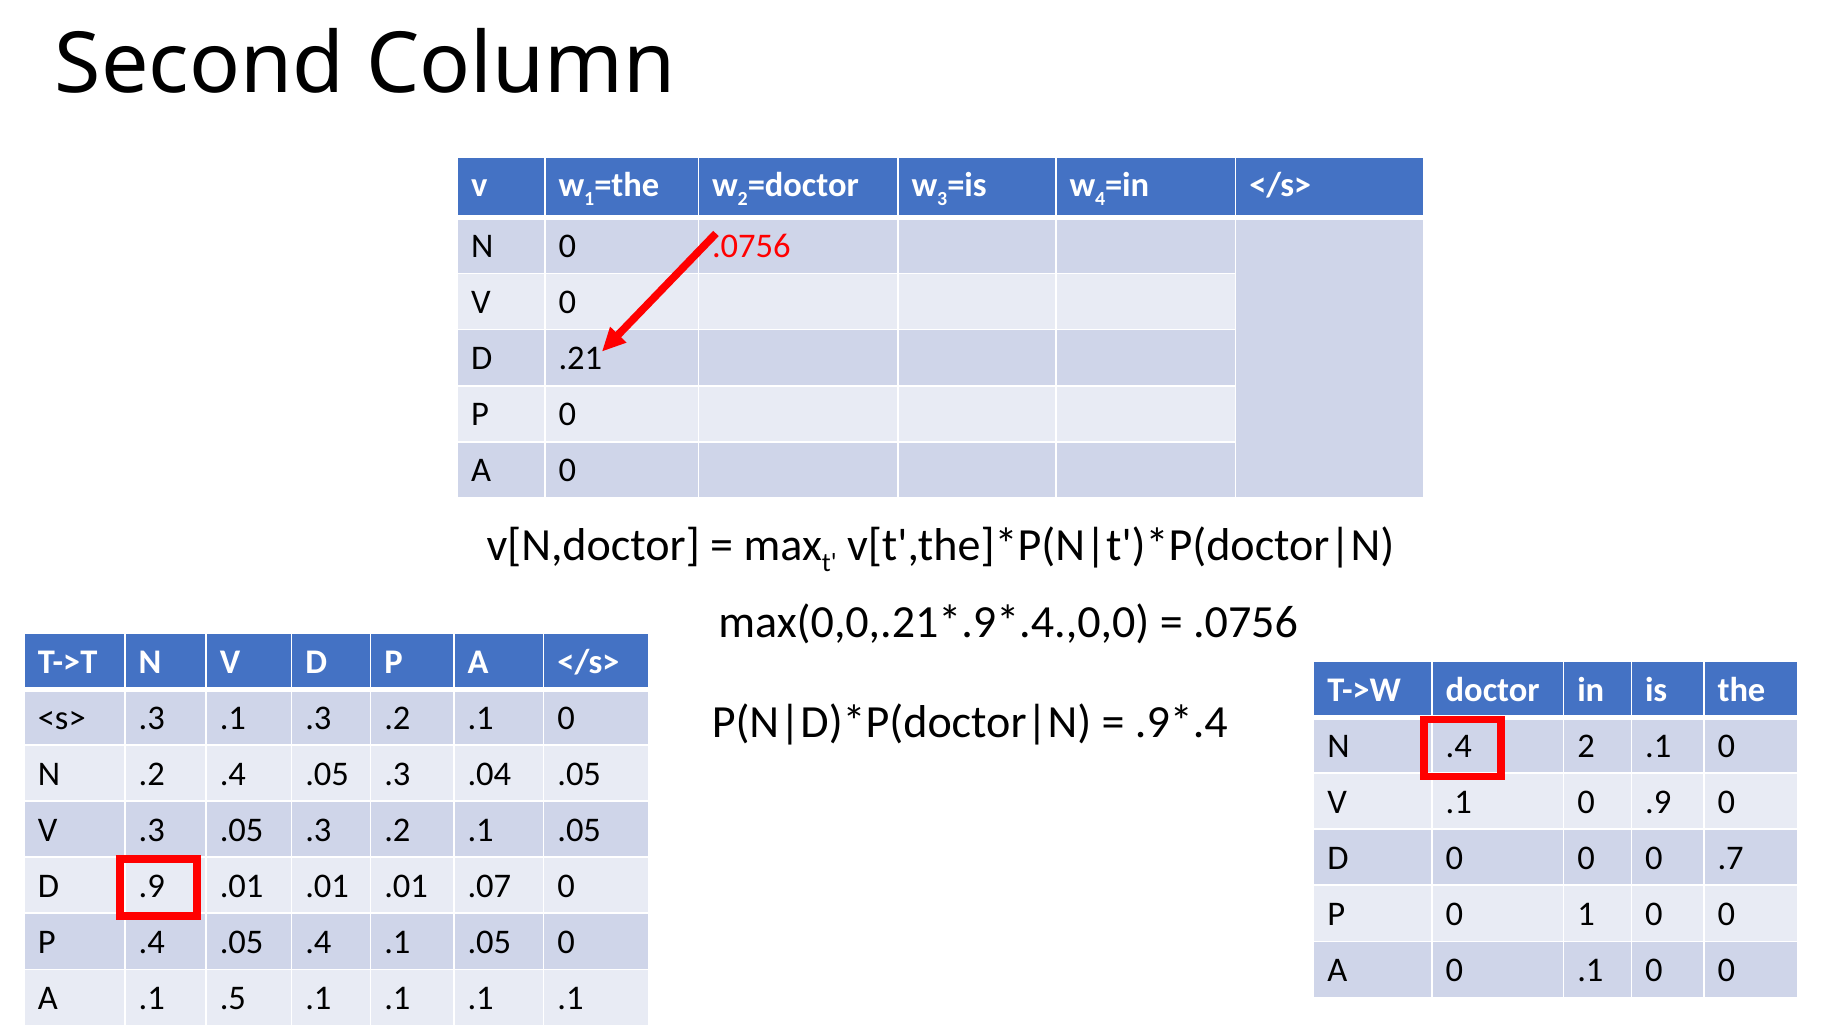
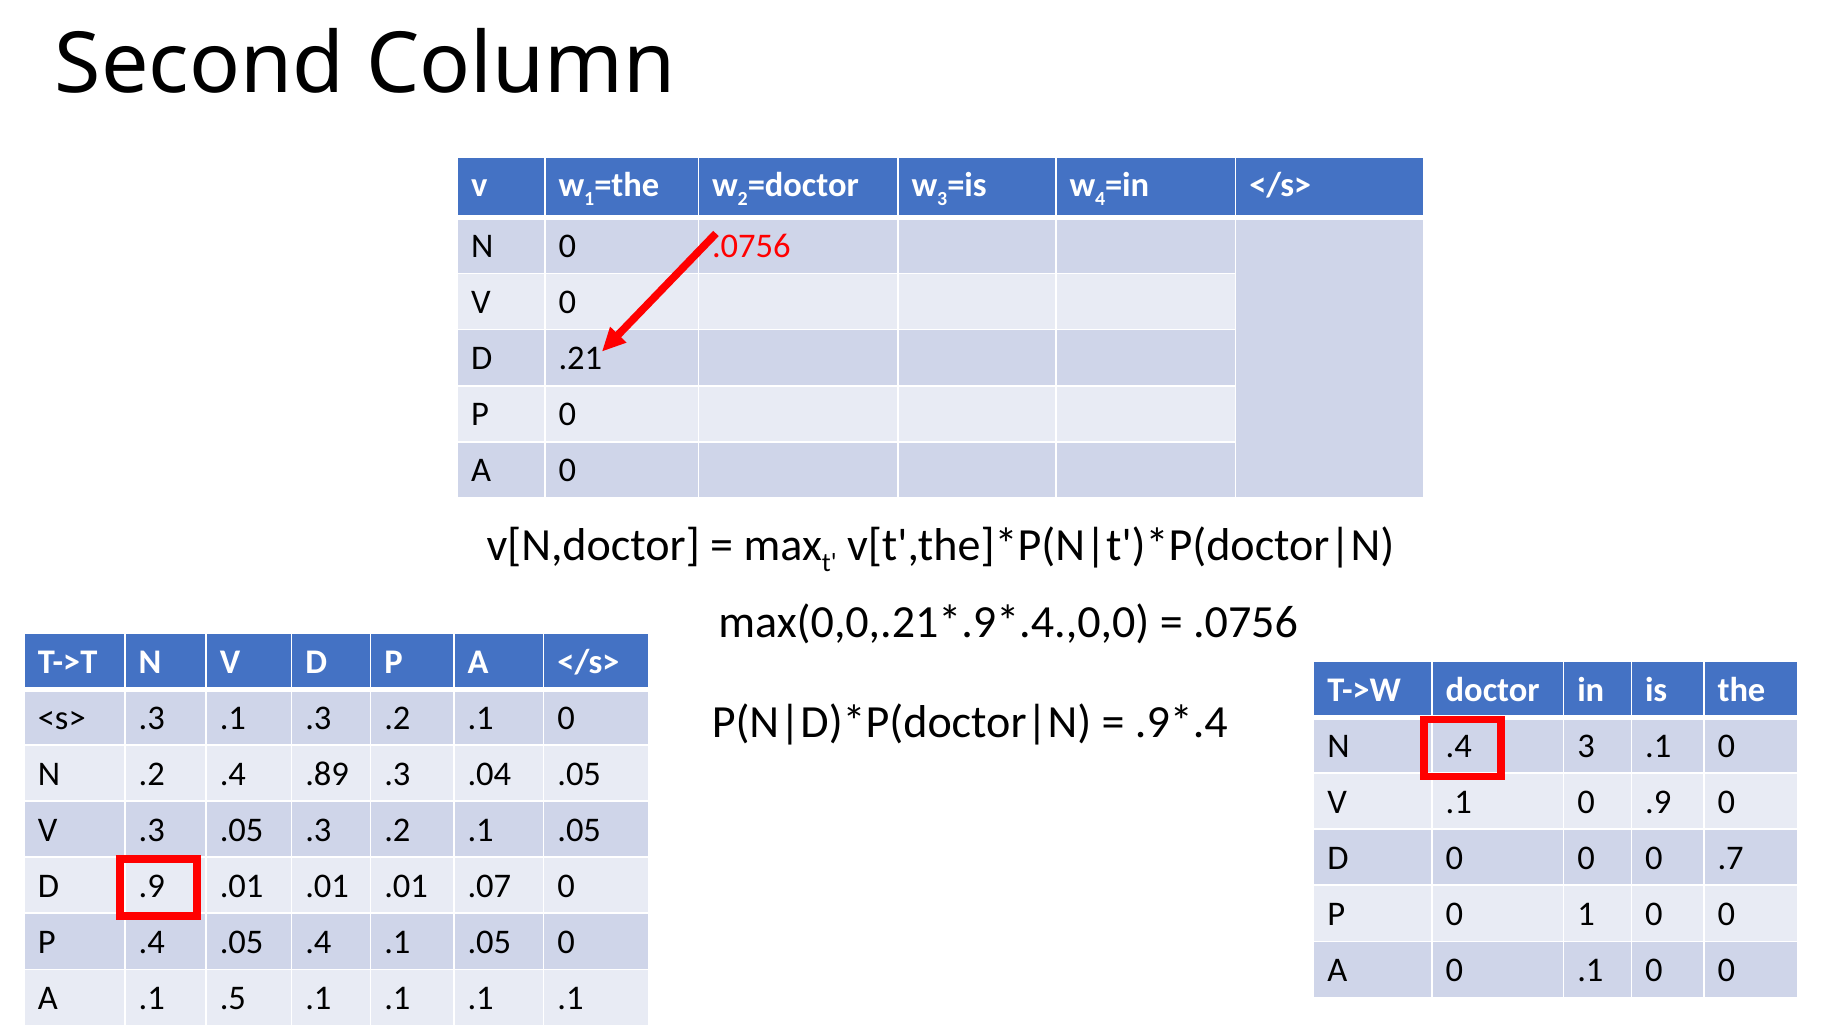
.4 2: 2 -> 3
.2 .4 .05: .05 -> .89
